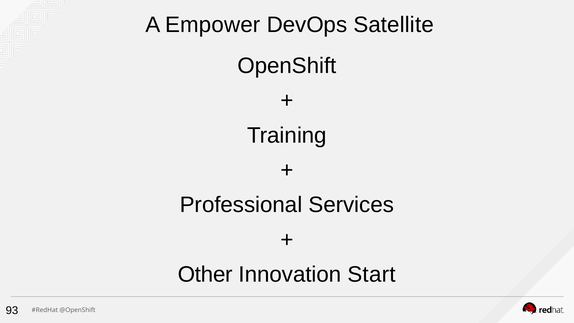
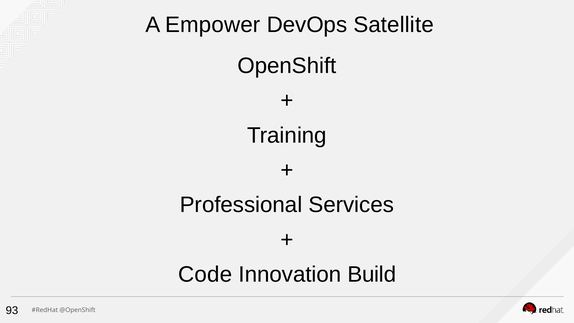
Other: Other -> Code
Start: Start -> Build
